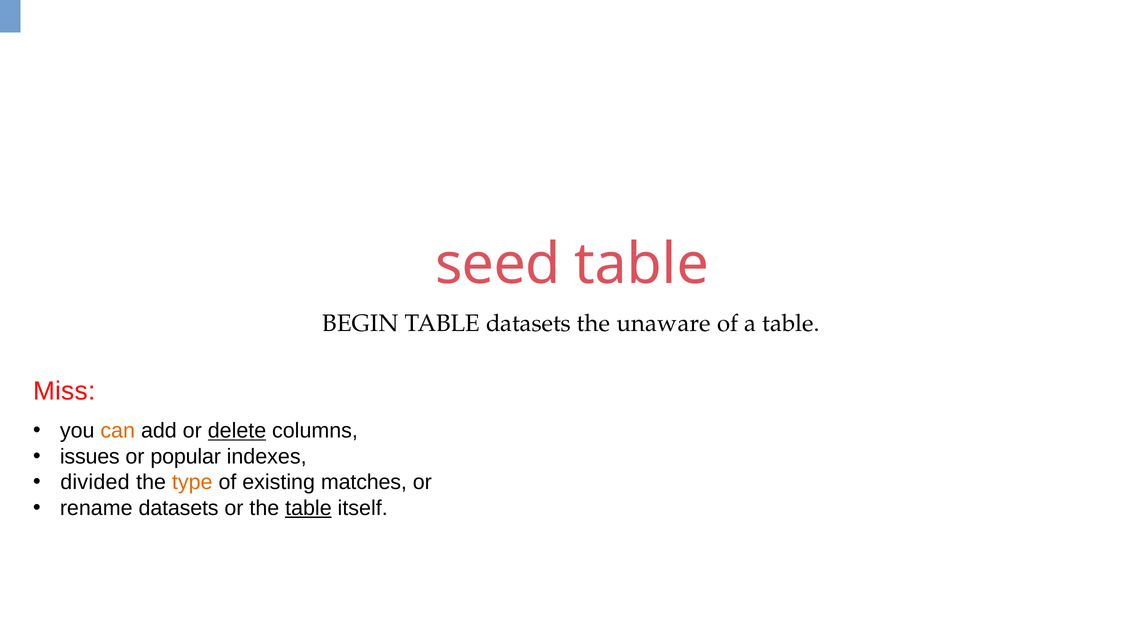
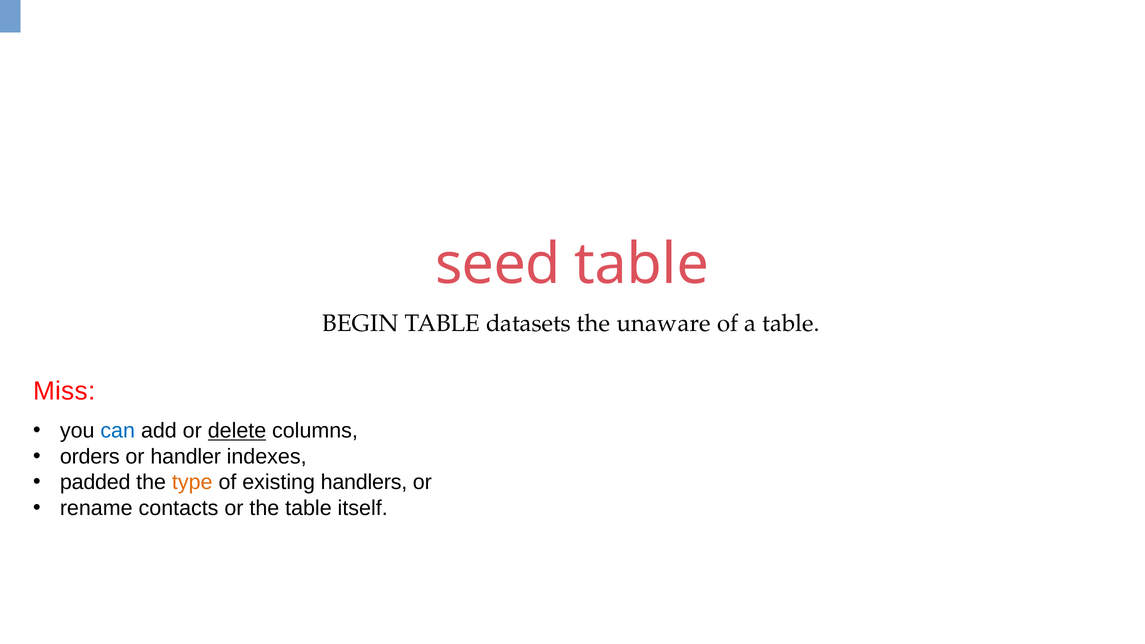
can colour: orange -> blue
issues: issues -> orders
popular: popular -> handler
divided: divided -> padded
matches: matches -> handlers
rename datasets: datasets -> contacts
table at (308, 508) underline: present -> none
